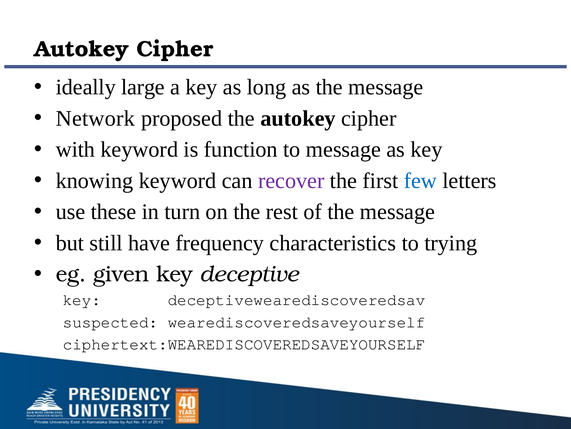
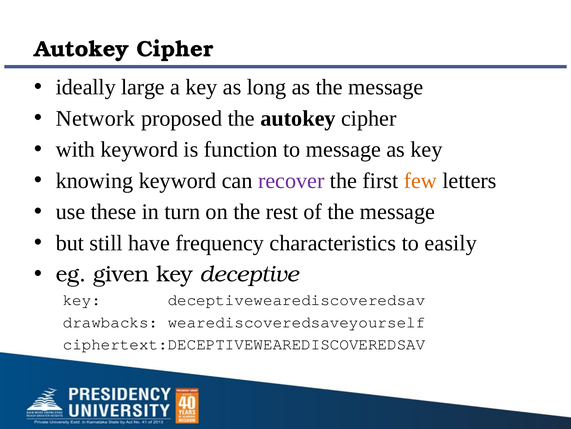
few colour: blue -> orange
trying: trying -> easily
suspected: suspected -> drawbacks
ciphertext:WEAREDISCOVEREDSAVEYOURSELF: ciphertext:WEAREDISCOVEREDSAVEYOURSELF -> ciphertext:DECEPTIVEWEAREDISCOVEREDSAV
